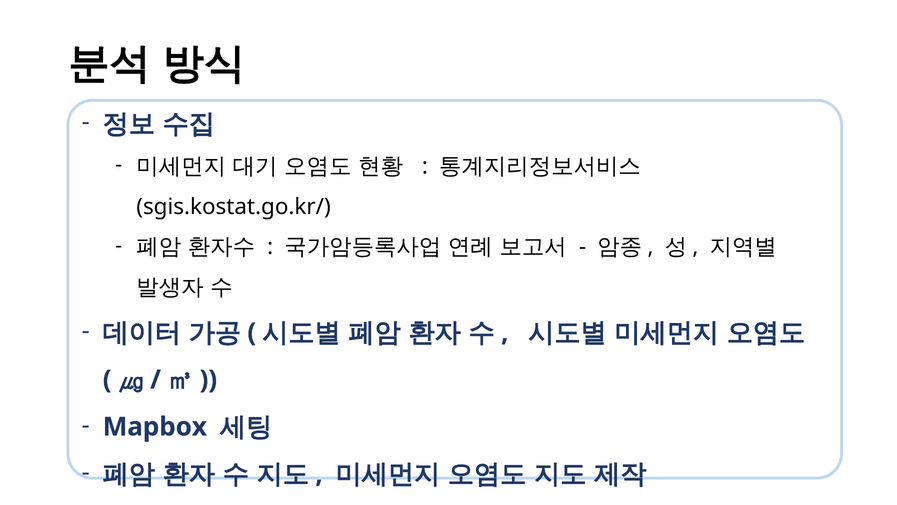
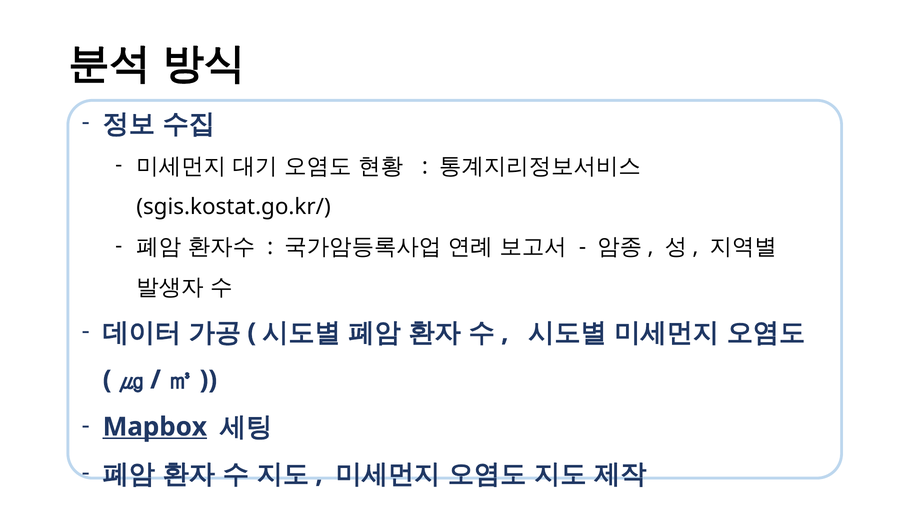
Mapbox underline: none -> present
